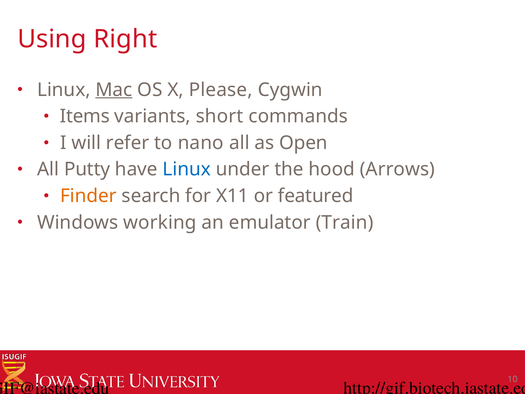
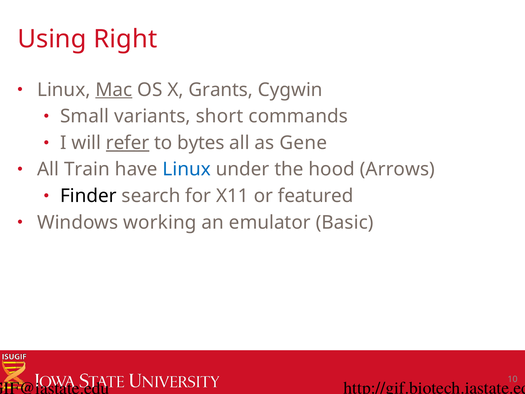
Please: Please -> Grants
Items: Items -> Small
refer underline: none -> present
nano: nano -> bytes
Open: Open -> Gene
Putty: Putty -> Train
Finder colour: orange -> black
Train: Train -> Basic
